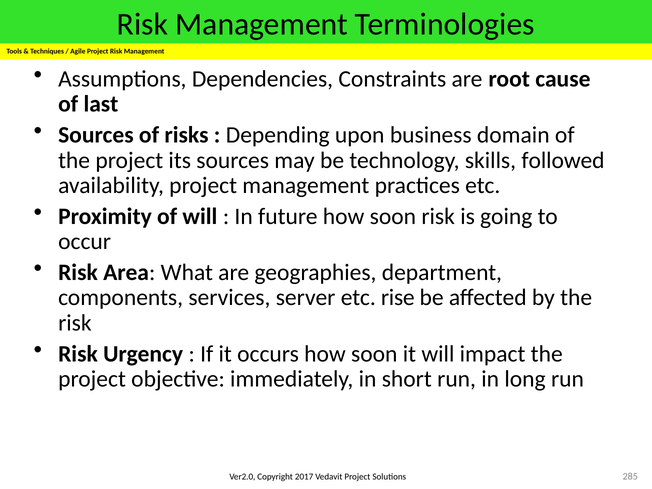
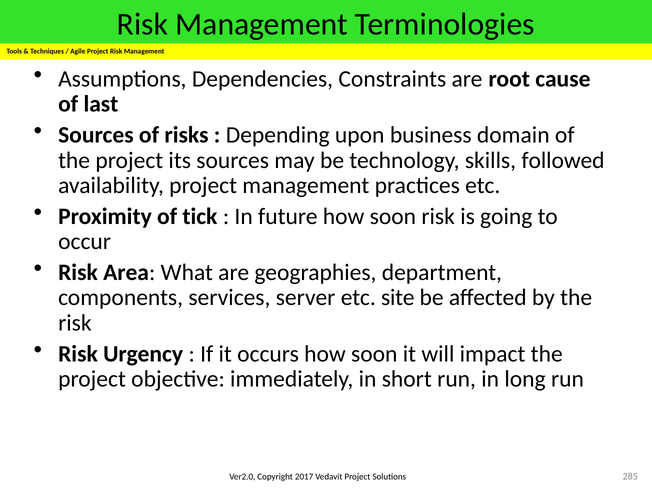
of will: will -> tick
rise: rise -> site
